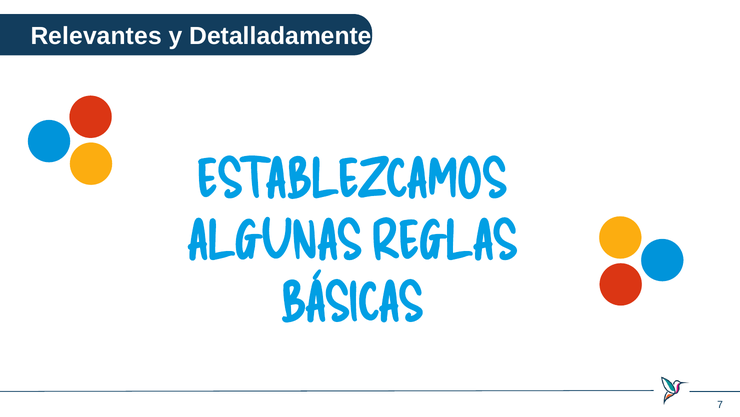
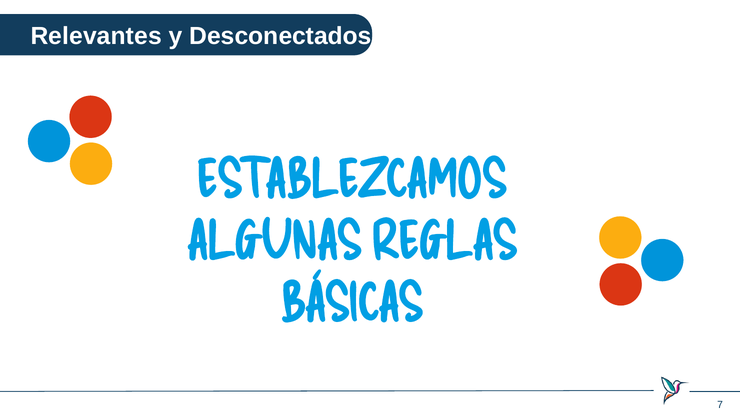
Detalladamente: Detalladamente -> Desconectados
